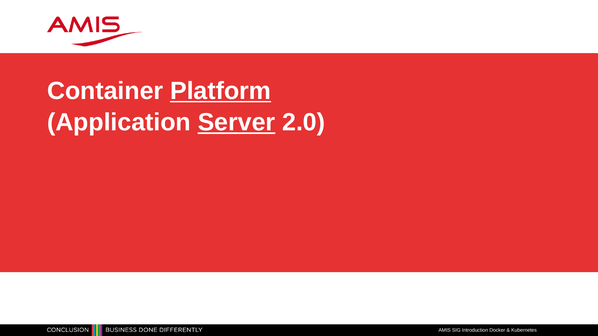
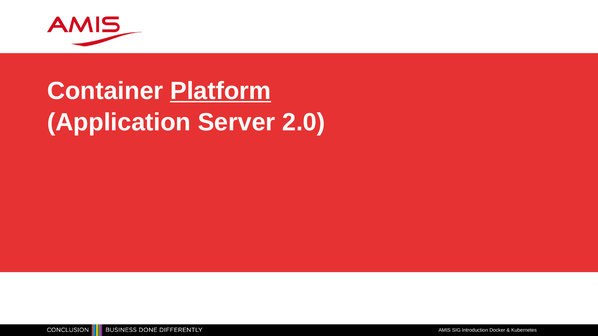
Server underline: present -> none
